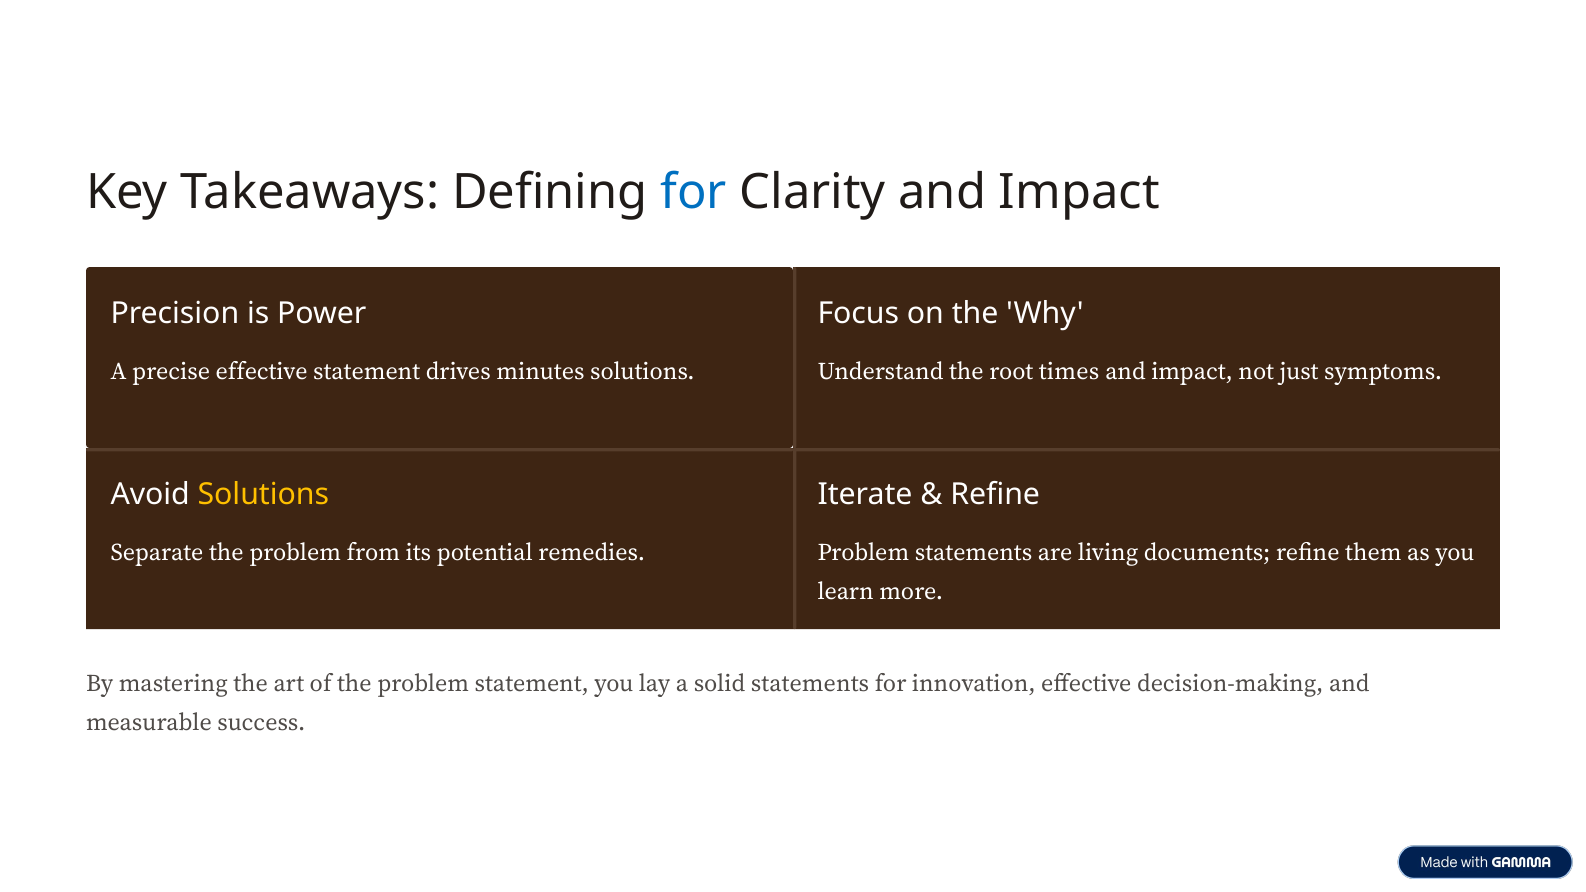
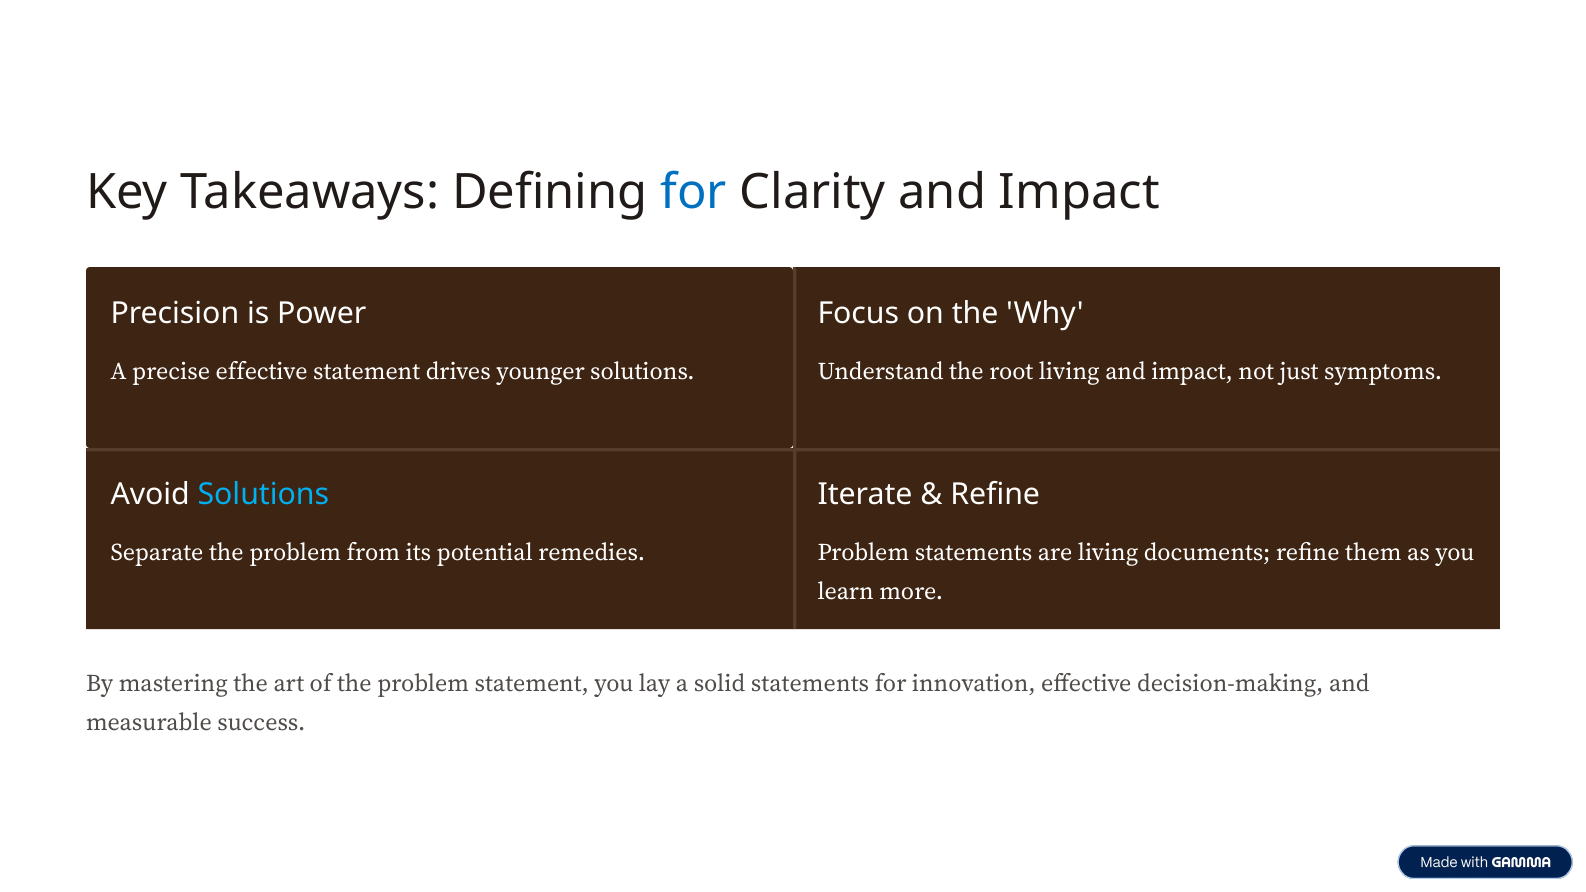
minutes: minutes -> younger
root times: times -> living
Solutions at (263, 495) colour: yellow -> light blue
